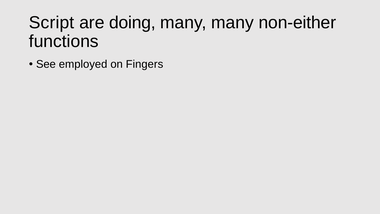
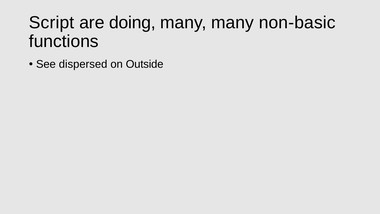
non-either: non-either -> non-basic
employed: employed -> dispersed
Fingers: Fingers -> Outside
